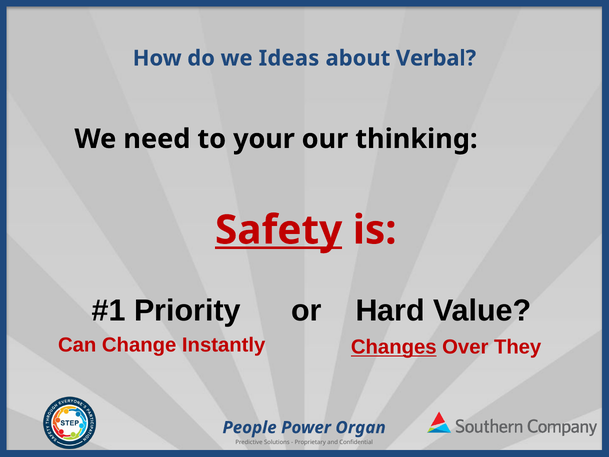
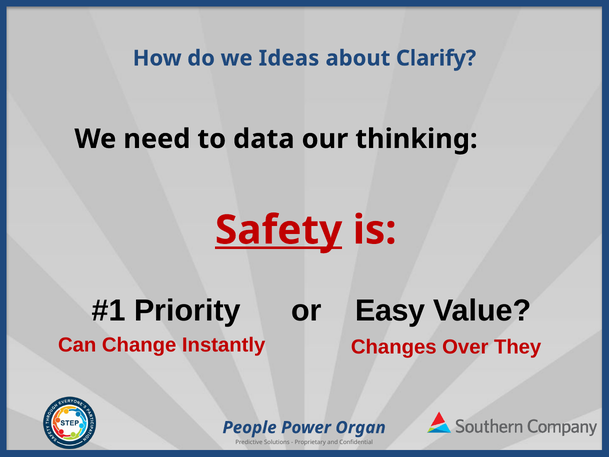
Verbal: Verbal -> Clarify
your: your -> data
Hard: Hard -> Easy
Changes underline: present -> none
